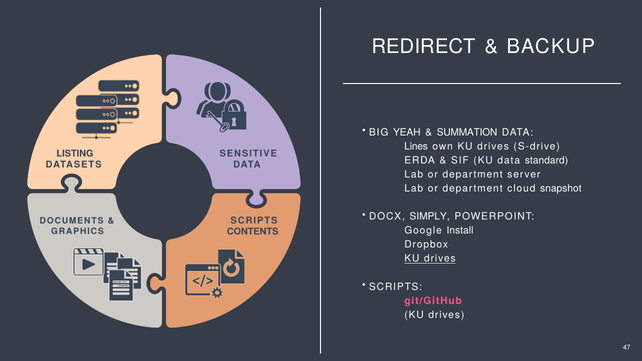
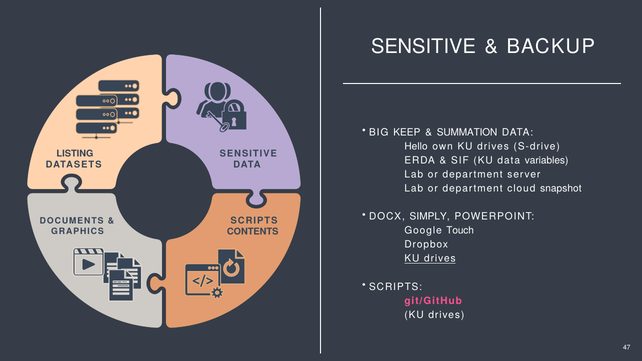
REDIRECT at (424, 47): REDIRECT -> SENSITIVE
YEAH: YEAH -> KEEP
Lines: Lines -> Hello
standard: standard -> variables
Install: Install -> Touch
